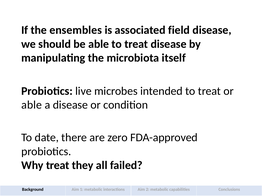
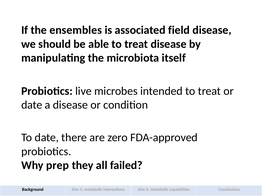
able at (32, 105): able -> date
Why treat: treat -> prep
